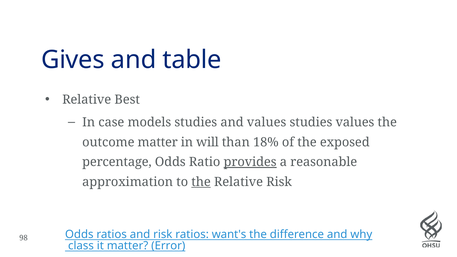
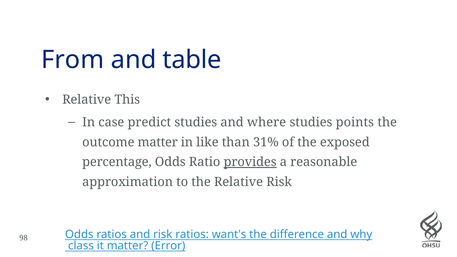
Gives: Gives -> From
Best: Best -> This
models: models -> predict
and values: values -> where
studies values: values -> points
will: will -> like
18%: 18% -> 31%
the at (201, 182) underline: present -> none
